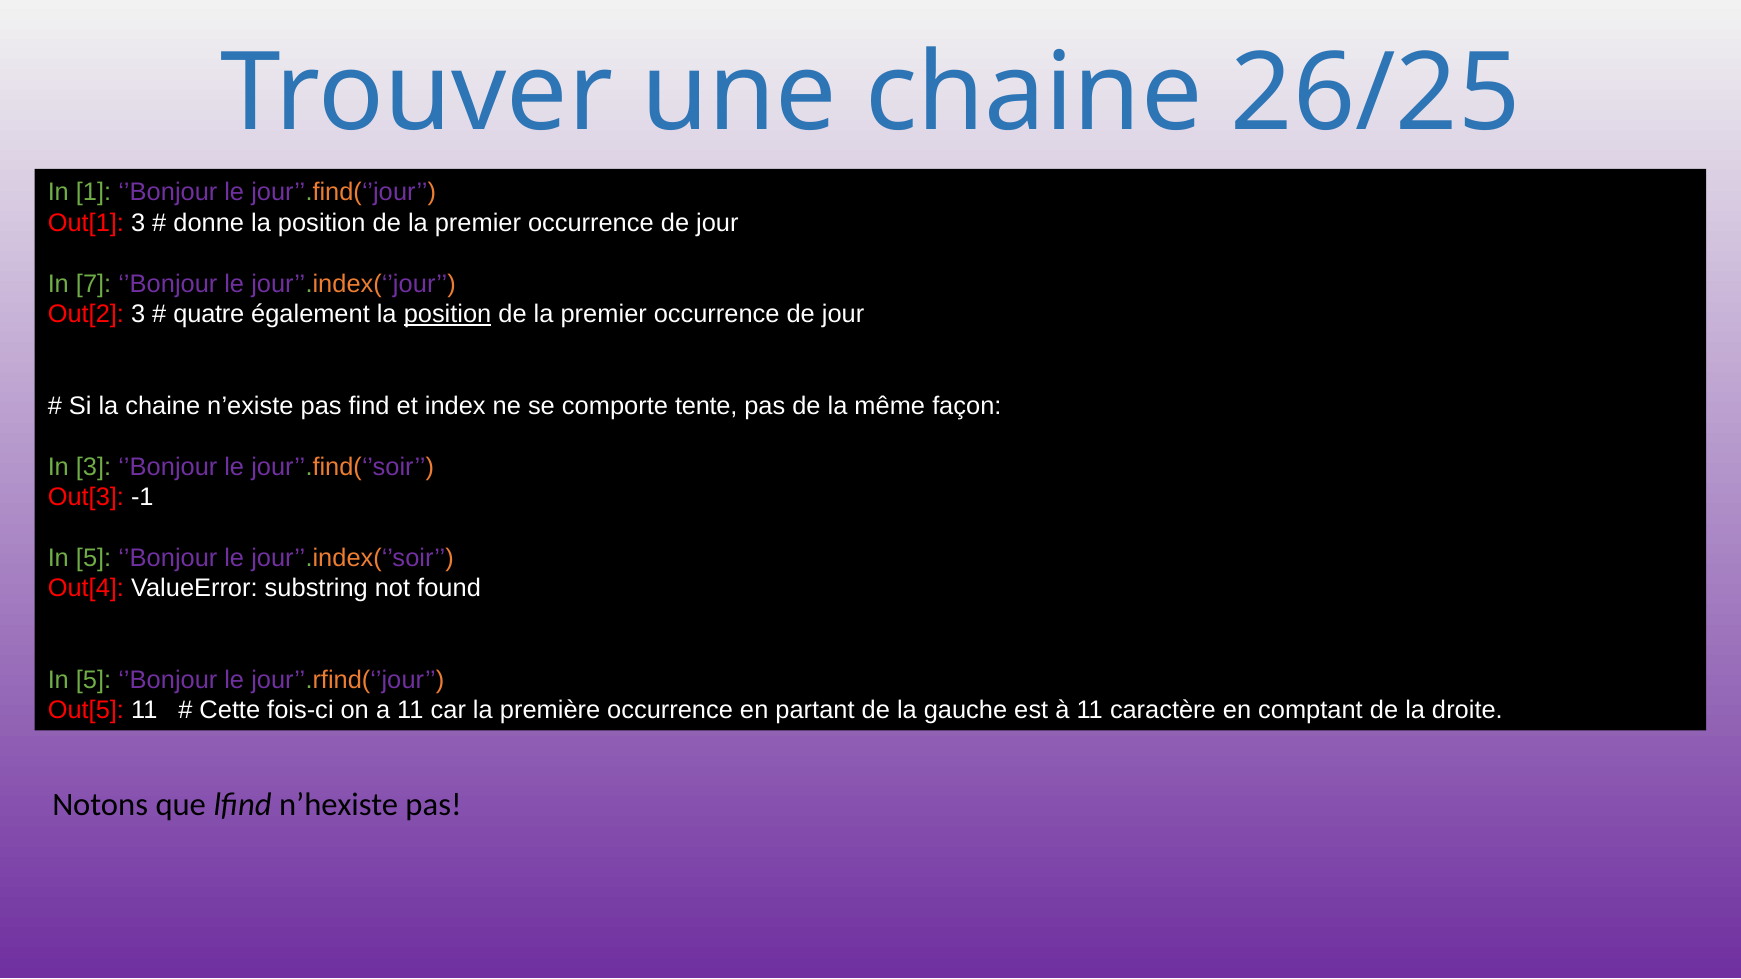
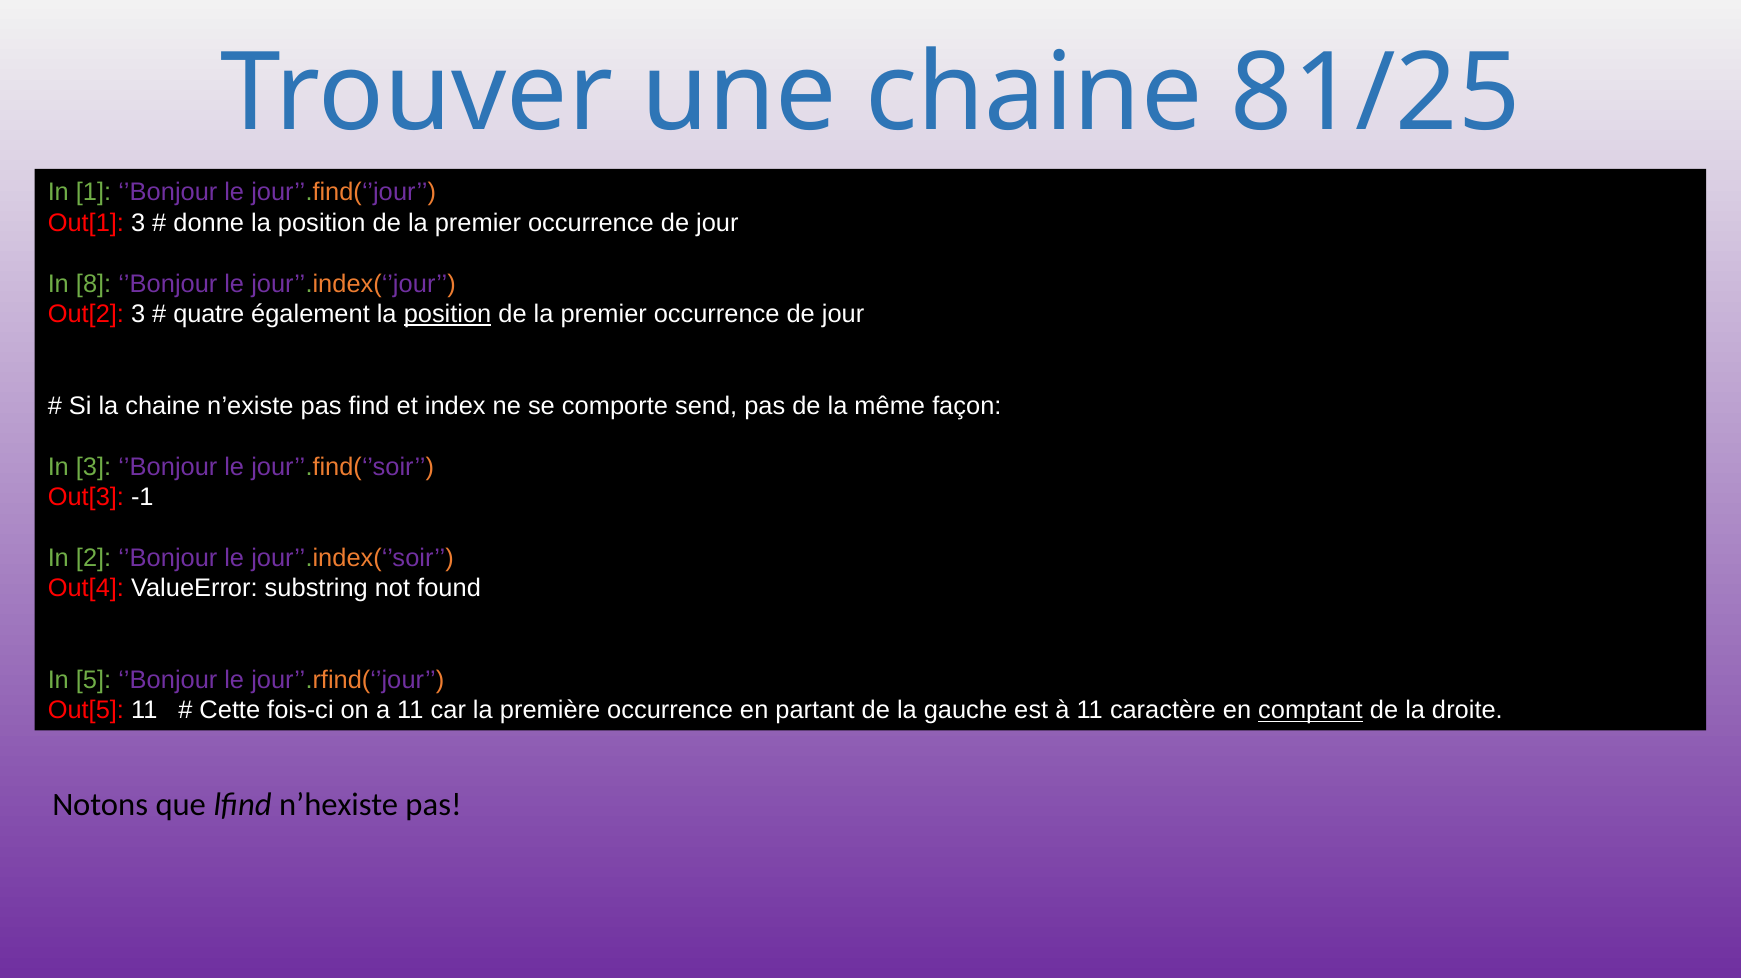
26/25: 26/25 -> 81/25
7: 7 -> 8
tente: tente -> send
5 at (94, 558): 5 -> 2
comptant underline: none -> present
